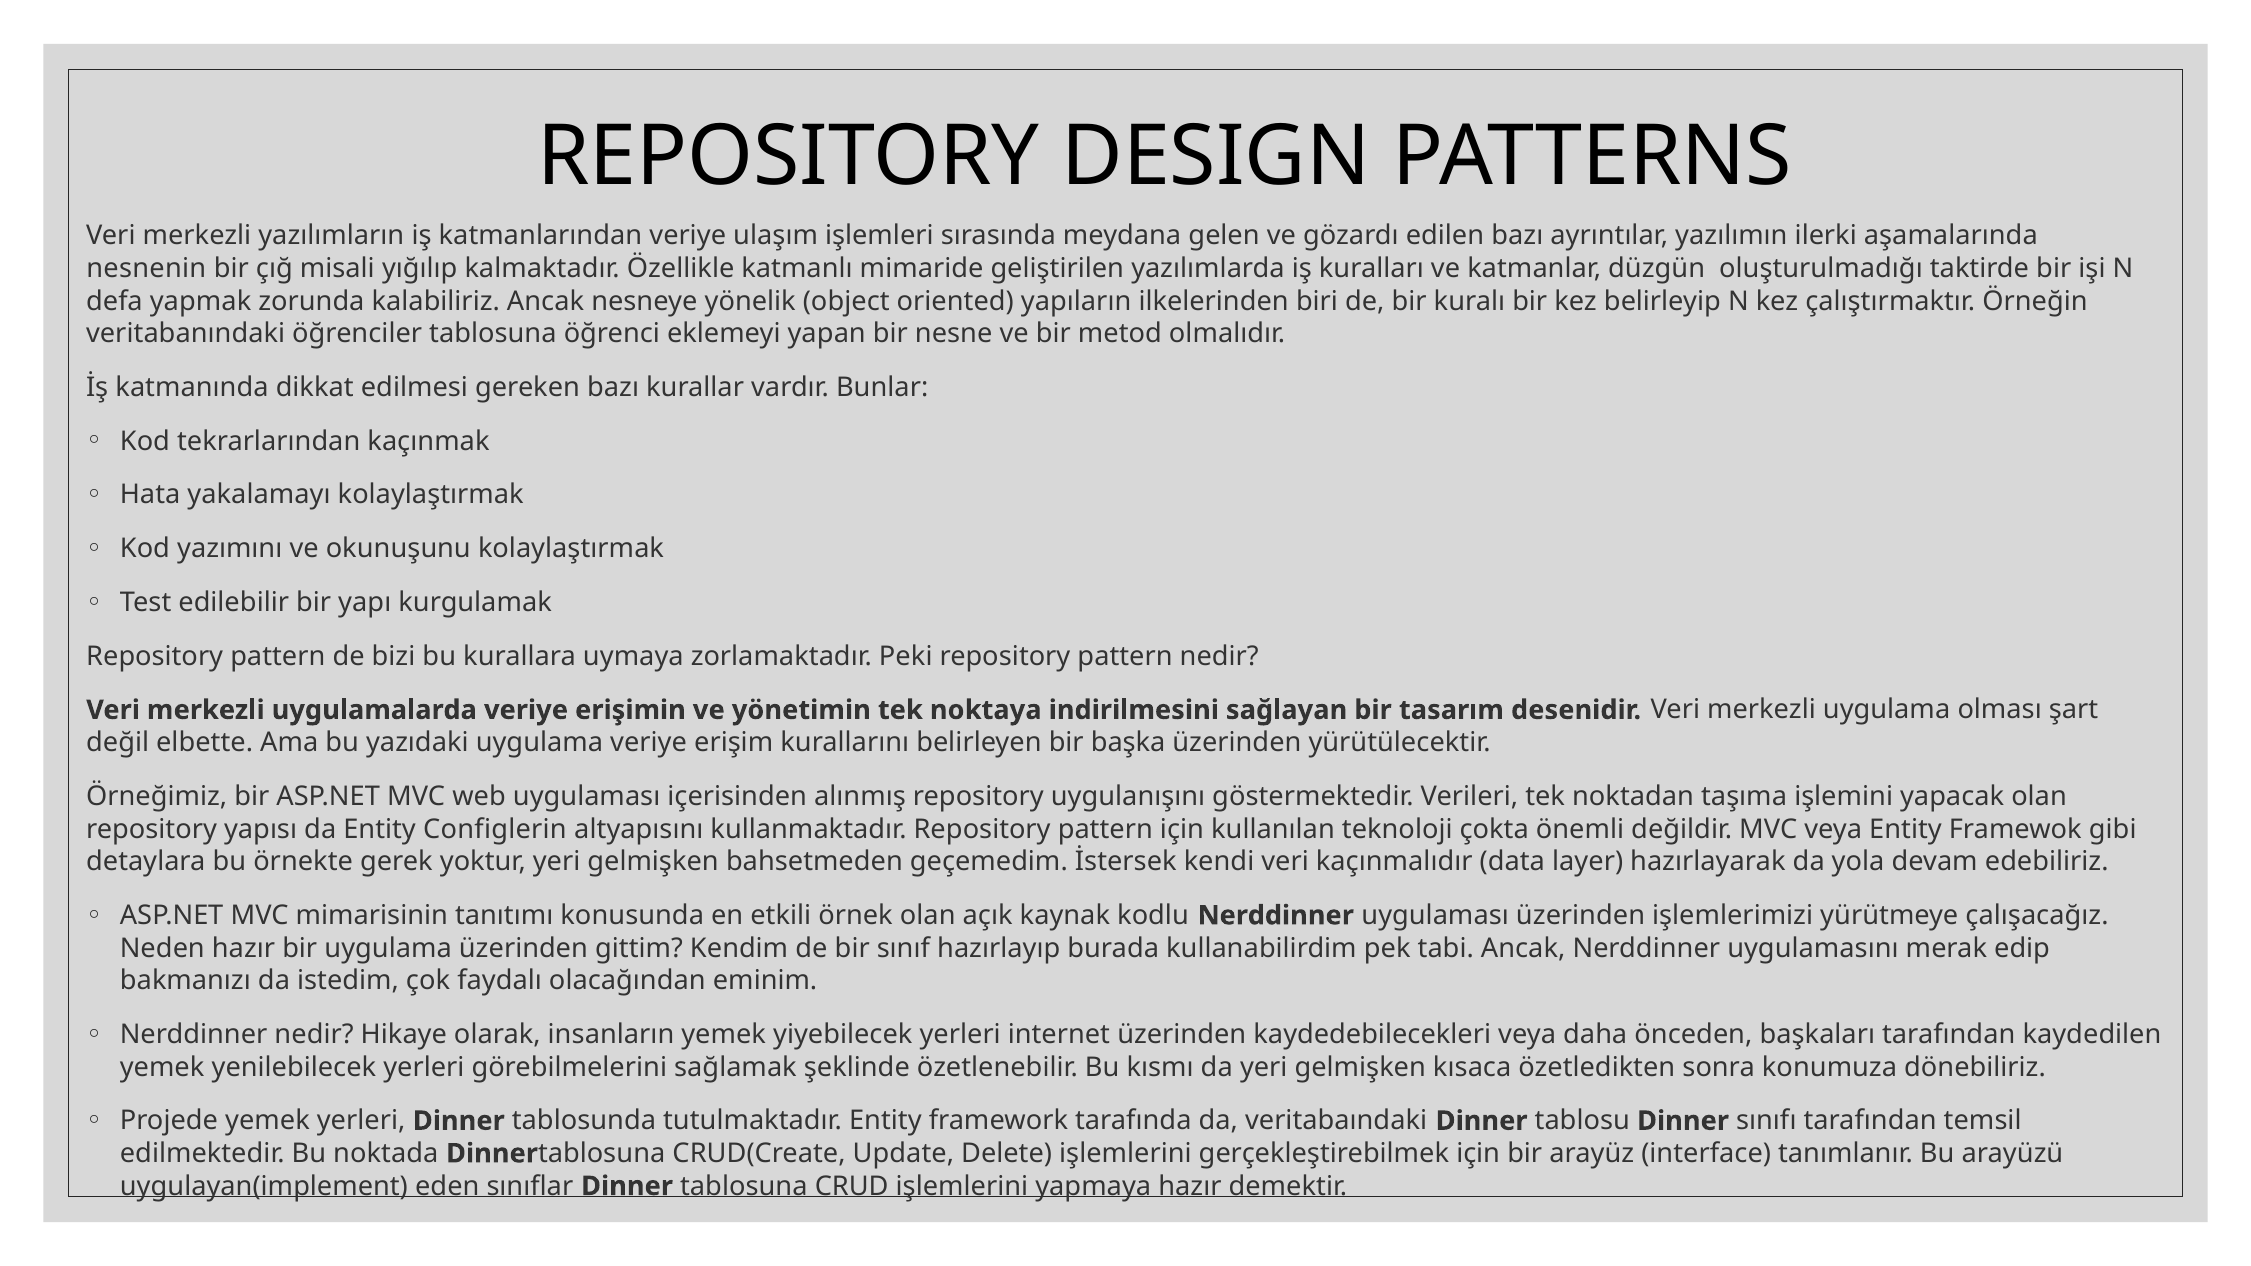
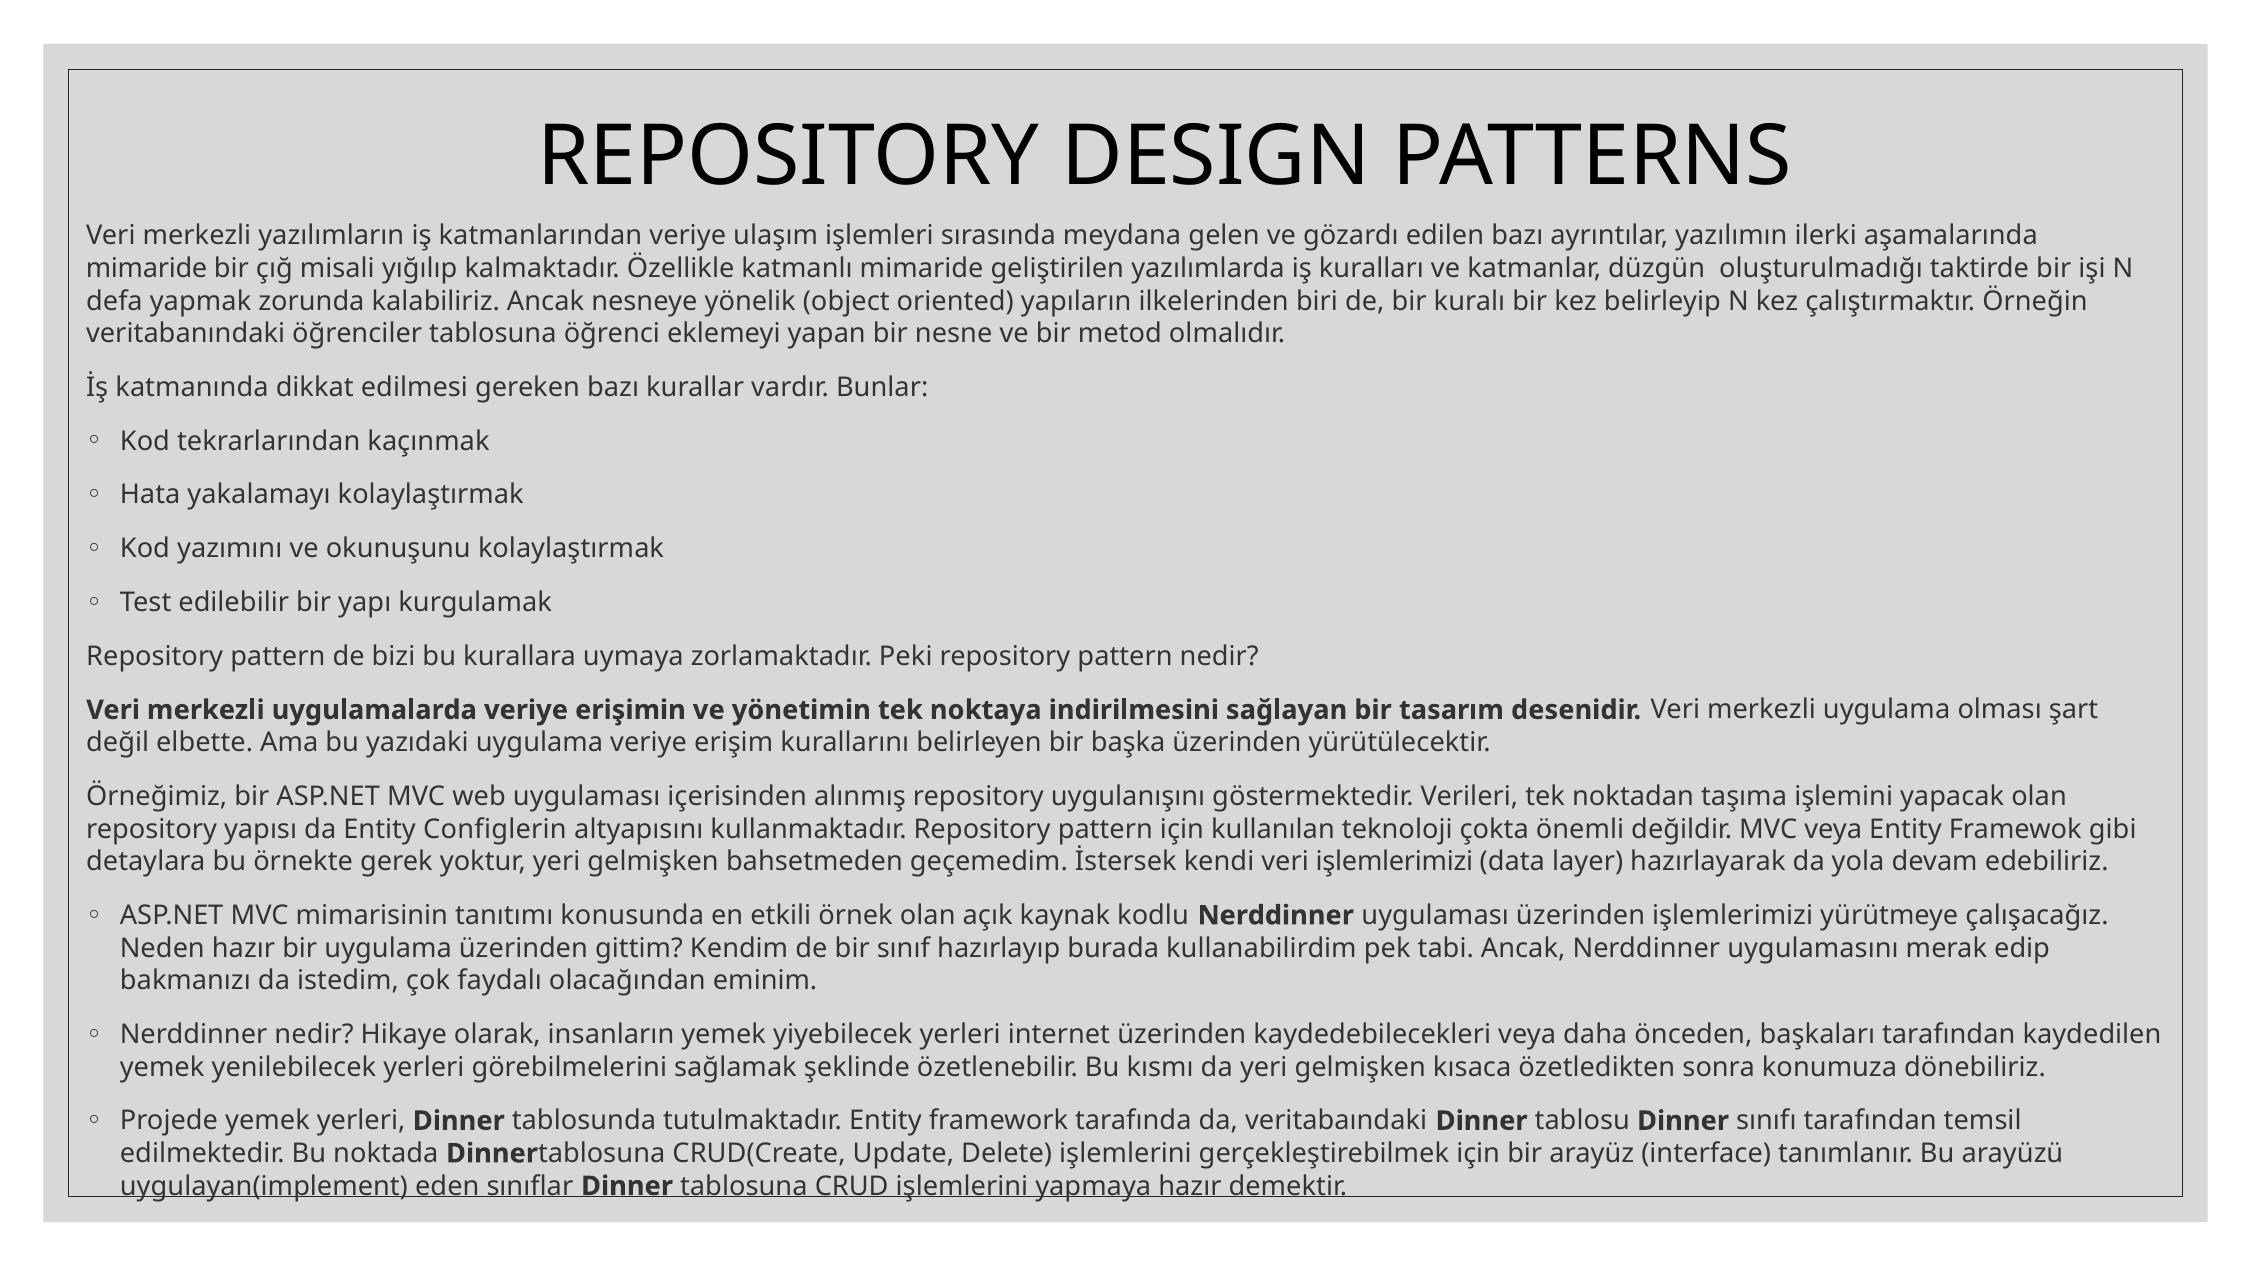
nesnenin at (146, 268): nesnenin -> mimaride
veri kaçınmalıdır: kaçınmalıdır -> işlemlerimizi
